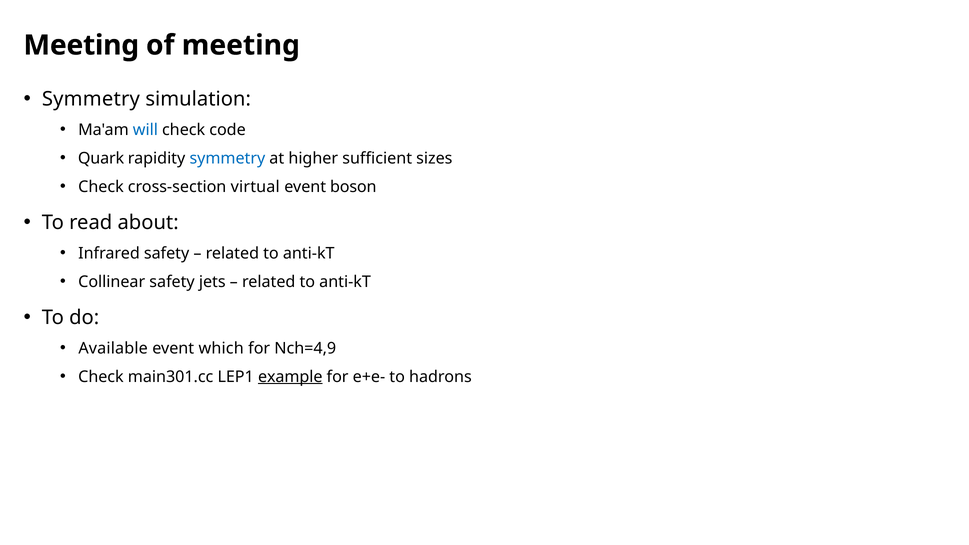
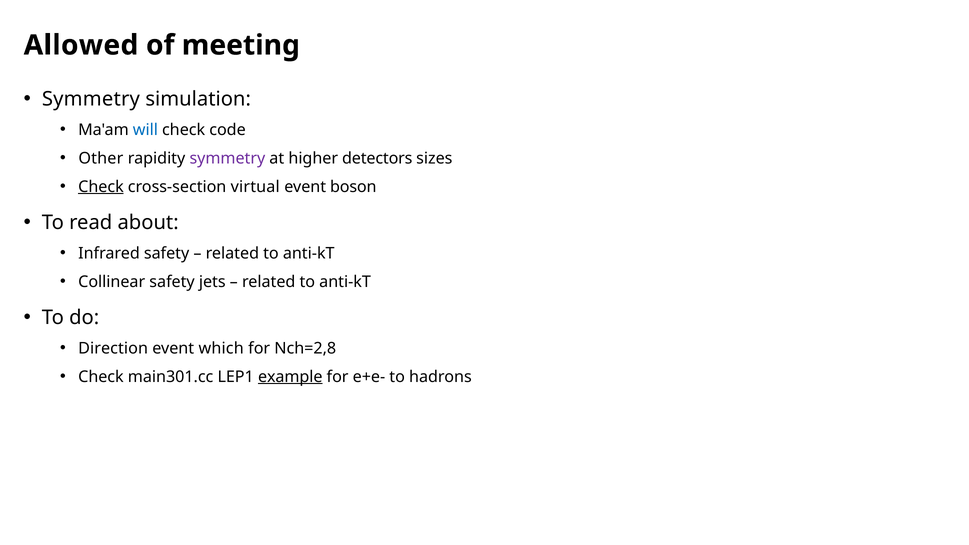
Meeting at (81, 45): Meeting -> Allowed
Quark: Quark -> Other
symmetry at (227, 158) colour: blue -> purple
sufficient: sufficient -> detectors
Check at (101, 187) underline: none -> present
Available: Available -> Direction
Nch=4,9: Nch=4,9 -> Nch=2,8
